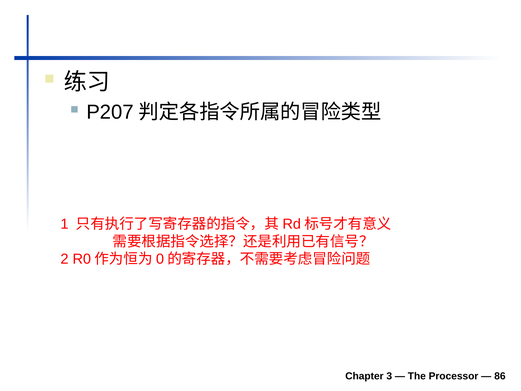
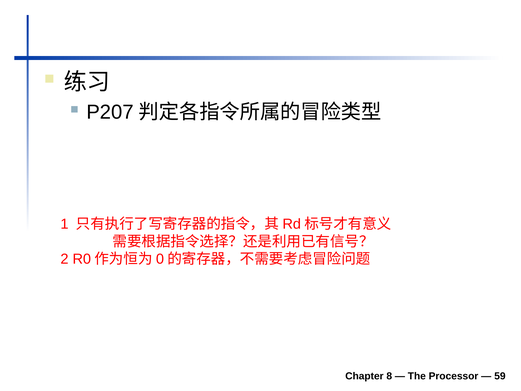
3: 3 -> 8
86: 86 -> 59
